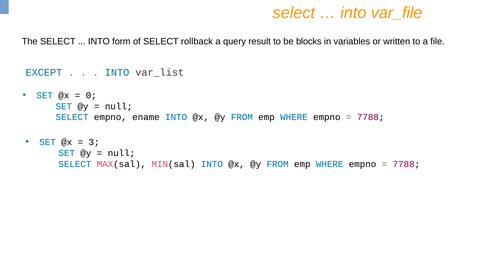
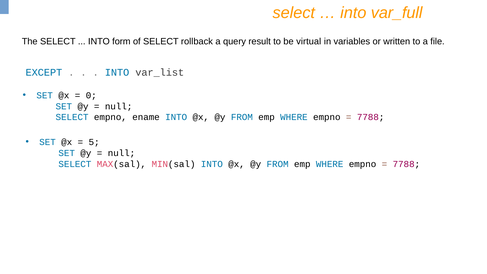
var_file: var_file -> var_full
blocks: blocks -> virtual
3: 3 -> 5
